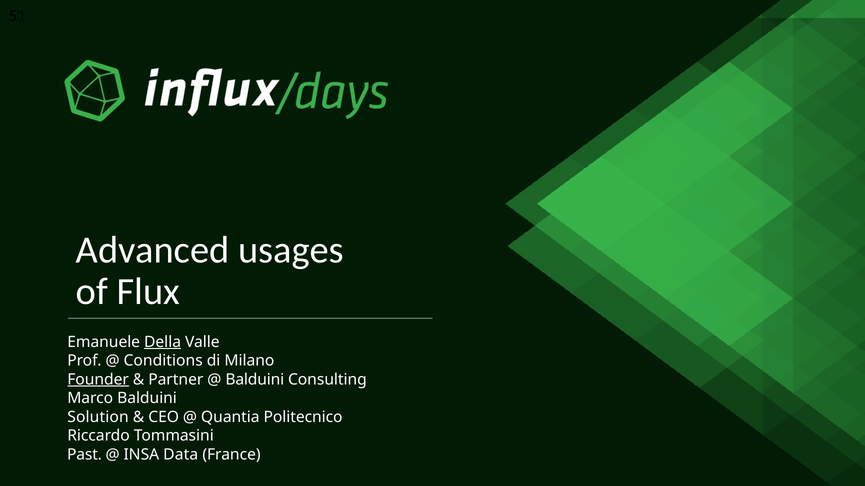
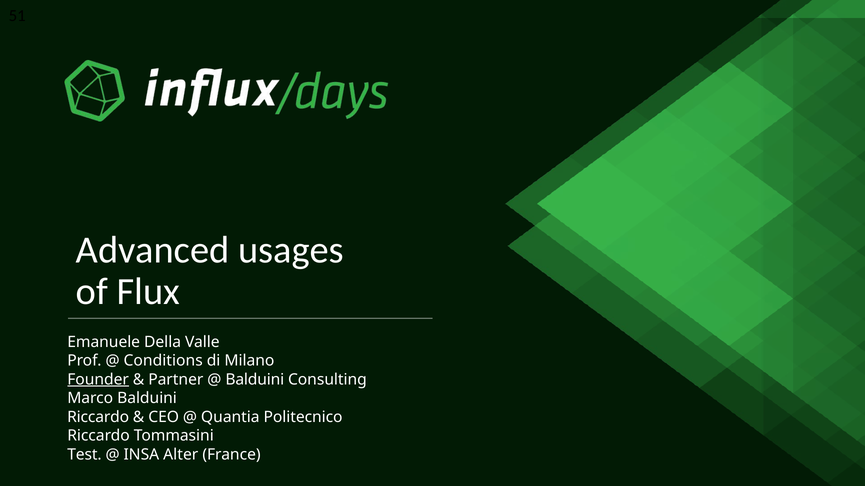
Della underline: present -> none
Solution at (98, 417): Solution -> Riccardo
Past: Past -> Test
Data: Data -> Alter
